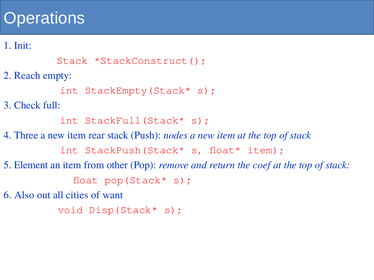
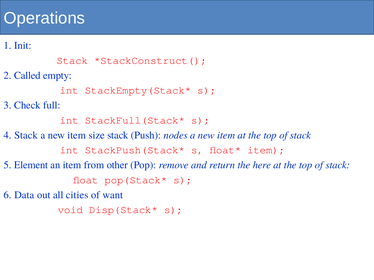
Reach: Reach -> Called
4 Three: Three -> Stack
rear: rear -> size
coef: coef -> here
Also: Also -> Data
